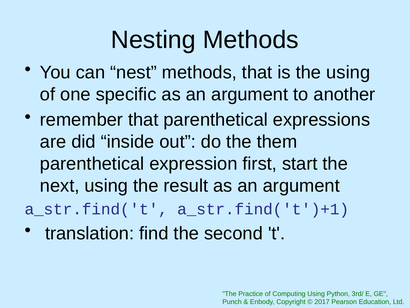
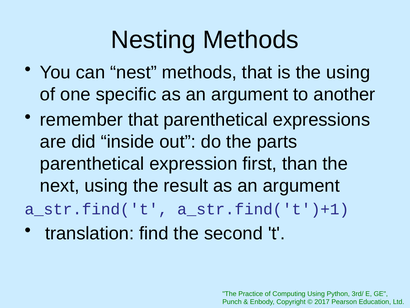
them: them -> parts
start: start -> than
